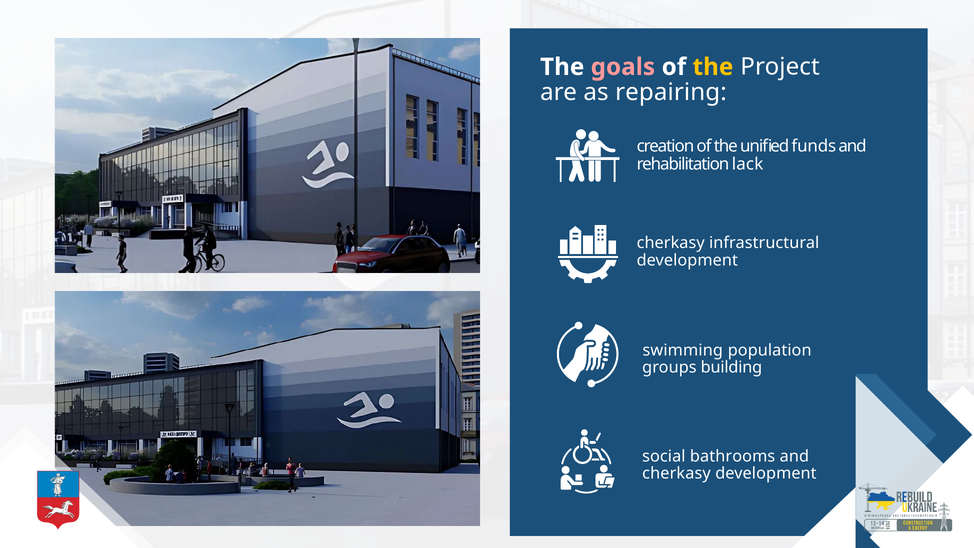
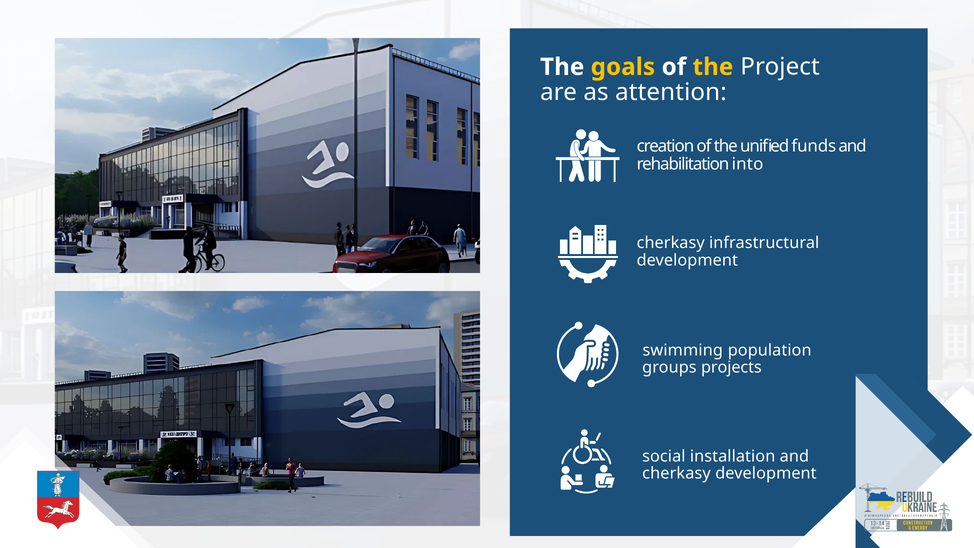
goals colour: pink -> yellow
repairing: repairing -> attention
lack: lack -> into
building: building -> projects
bathrooms: bathrooms -> installation
